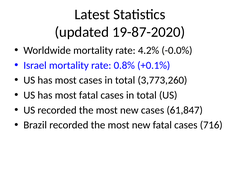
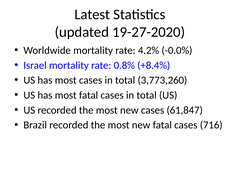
19-87-2020: 19-87-2020 -> 19-27-2020
+0.1%: +0.1% -> +8.4%
